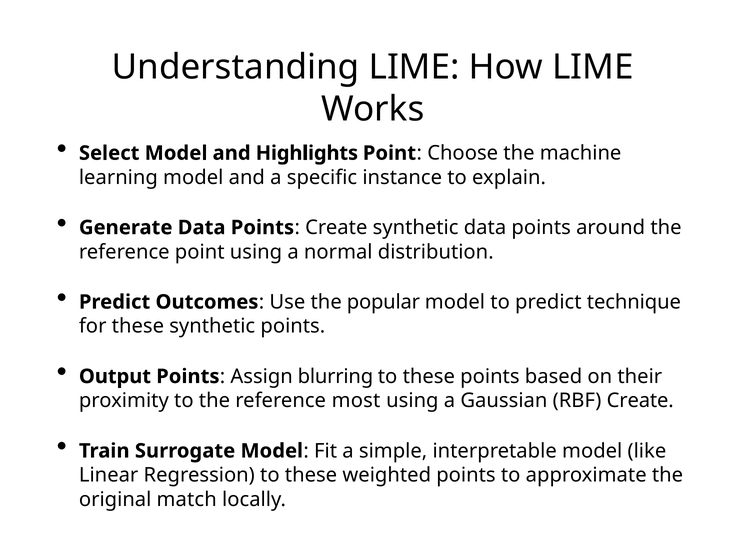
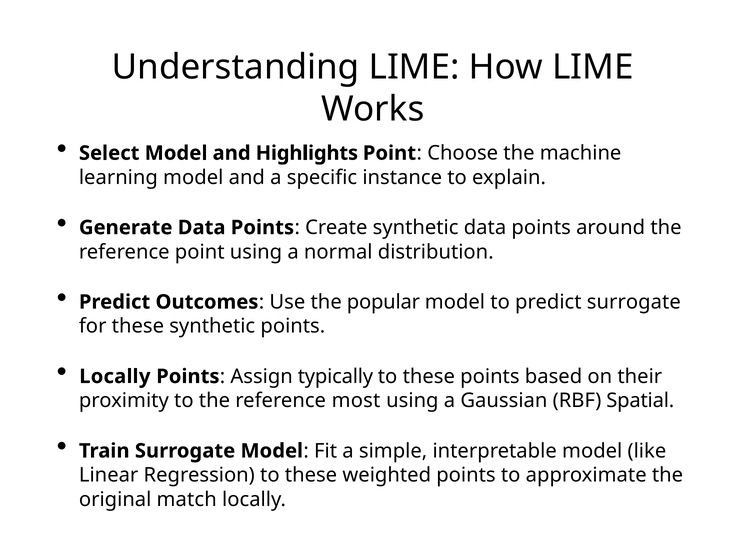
predict technique: technique -> surrogate
Output at (115, 376): Output -> Locally
blurring: blurring -> typically
RBF Create: Create -> Spatial
